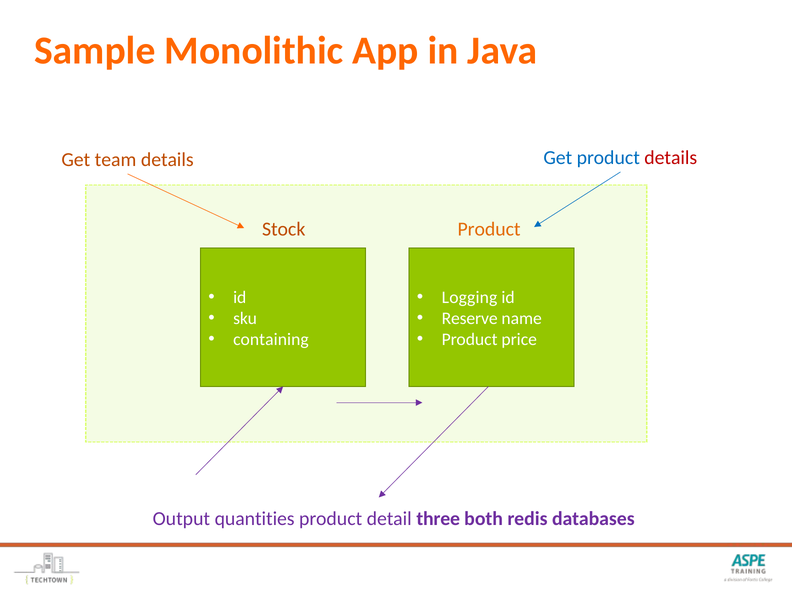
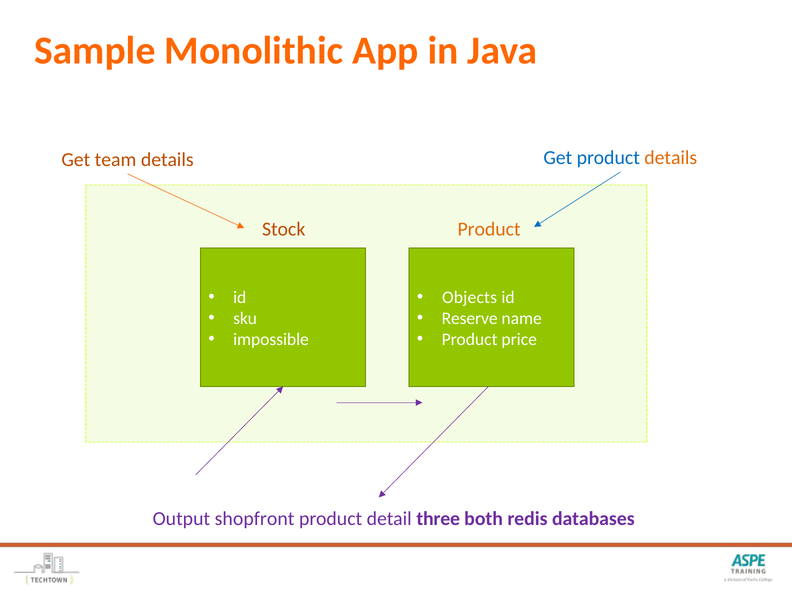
details at (671, 158) colour: red -> orange
Logging: Logging -> Objects
containing: containing -> impossible
quantities: quantities -> shopfront
